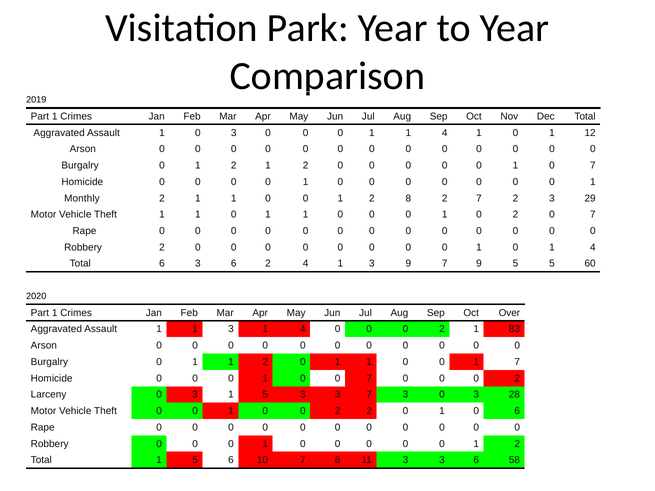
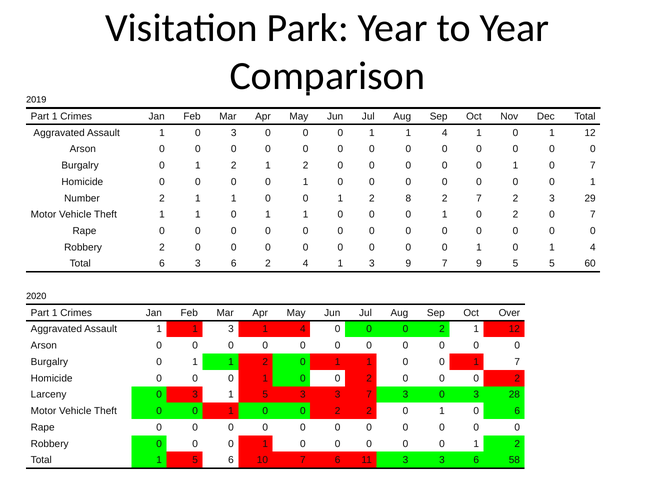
Monthly: Monthly -> Number
2 1 83: 83 -> 12
7 at (369, 378): 7 -> 2
